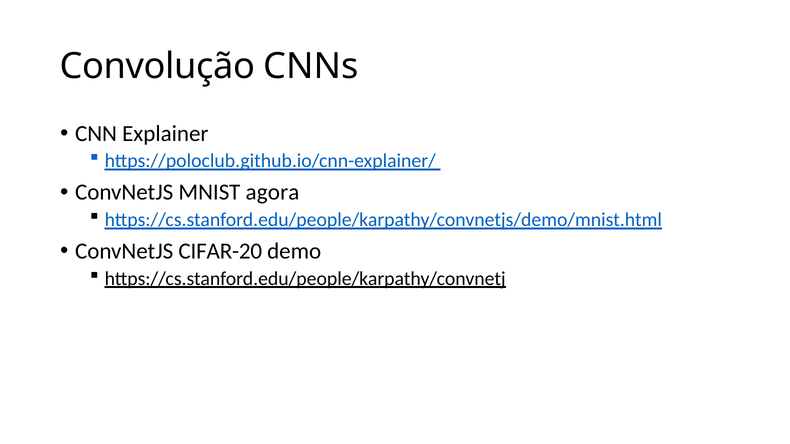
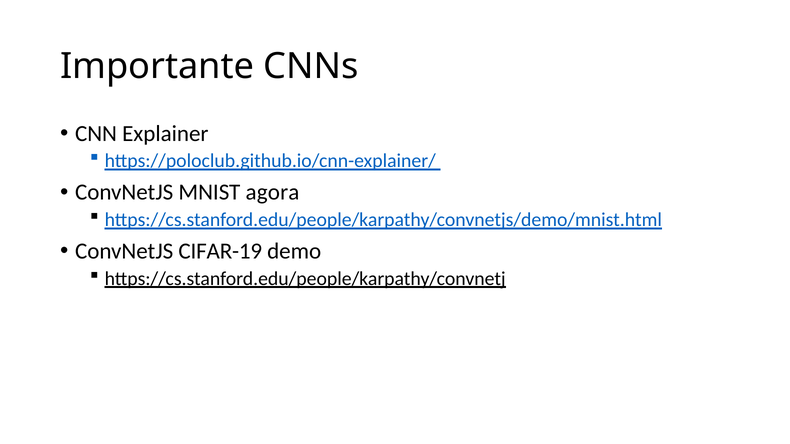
Convolução: Convolução -> Importante
CIFAR-20: CIFAR-20 -> CIFAR-19
